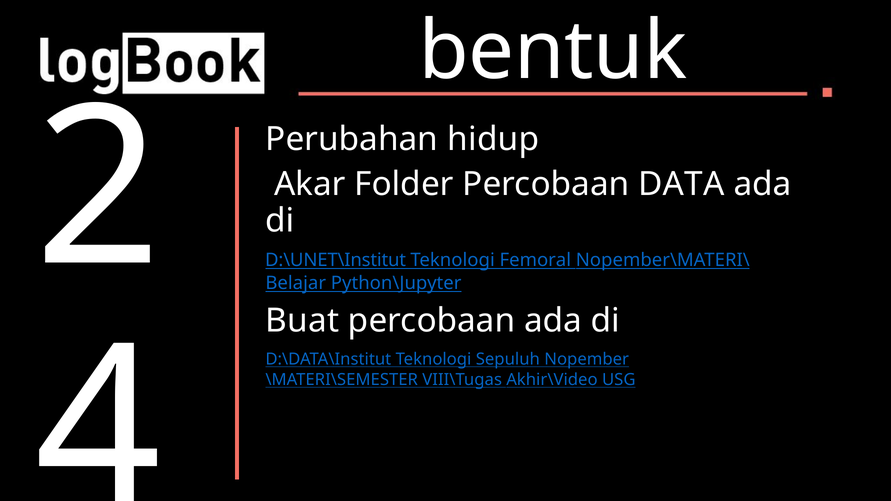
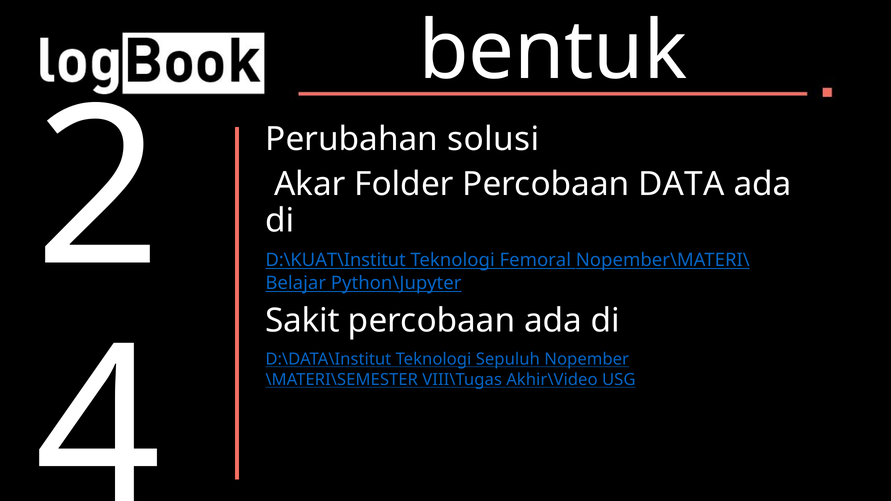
hidup: hidup -> solusi
D:\UNET\Institut: D:\UNET\Institut -> D:\KUAT\Institut
Buat: Buat -> Sakit
